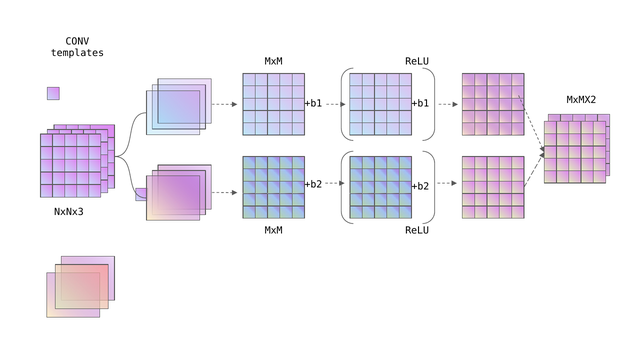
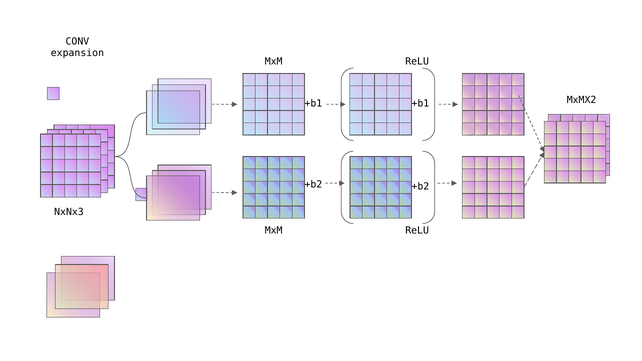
templates: templates -> expansion
